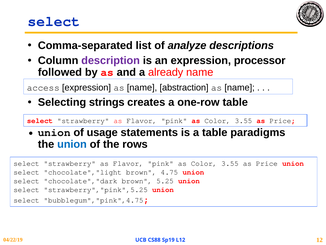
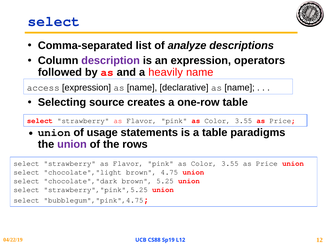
processor: processor -> operators
already: already -> heavily
abstraction: abstraction -> declarative
strings: strings -> source
union at (72, 144) colour: blue -> purple
